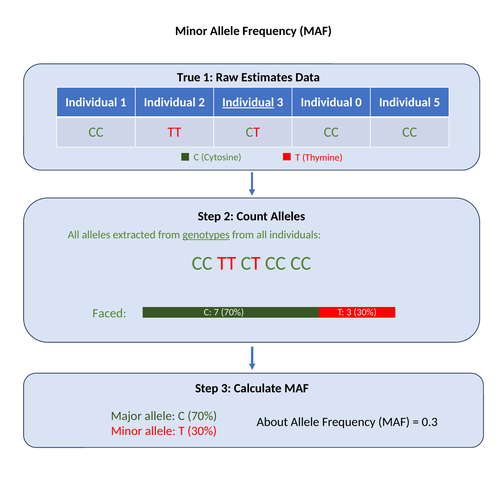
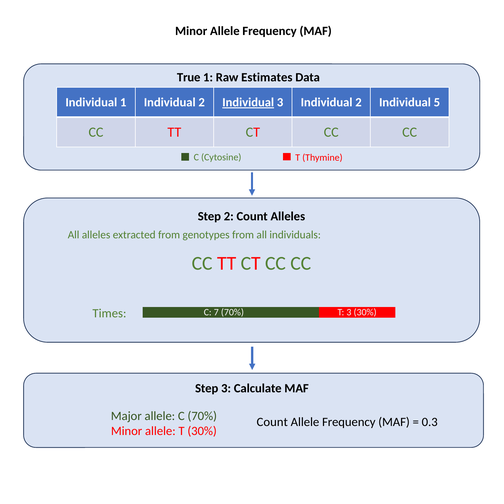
3 Individual 0: 0 -> 2
genotypes underline: present -> none
Faced: Faced -> Times
About at (272, 422): About -> Count
